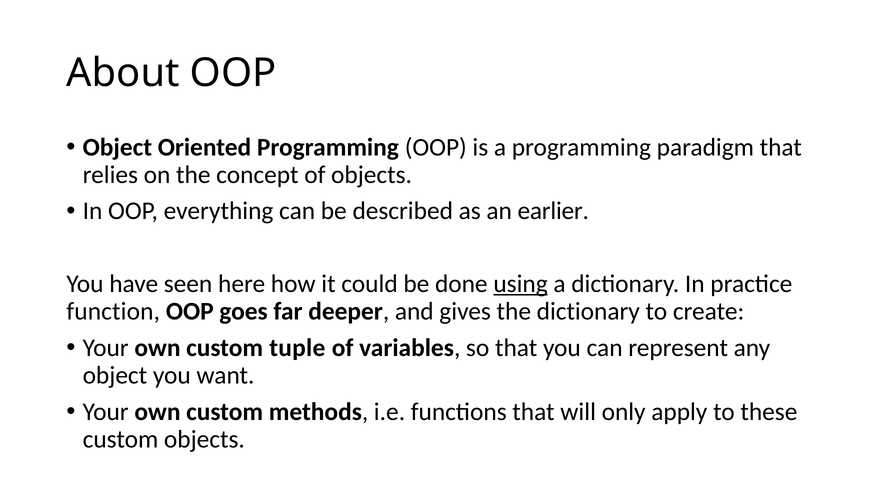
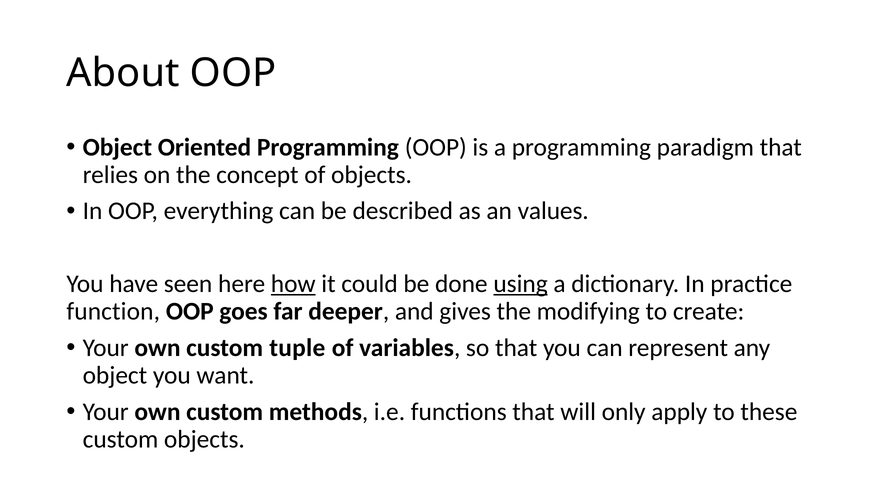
earlier: earlier -> values
how underline: none -> present
the dictionary: dictionary -> modifying
